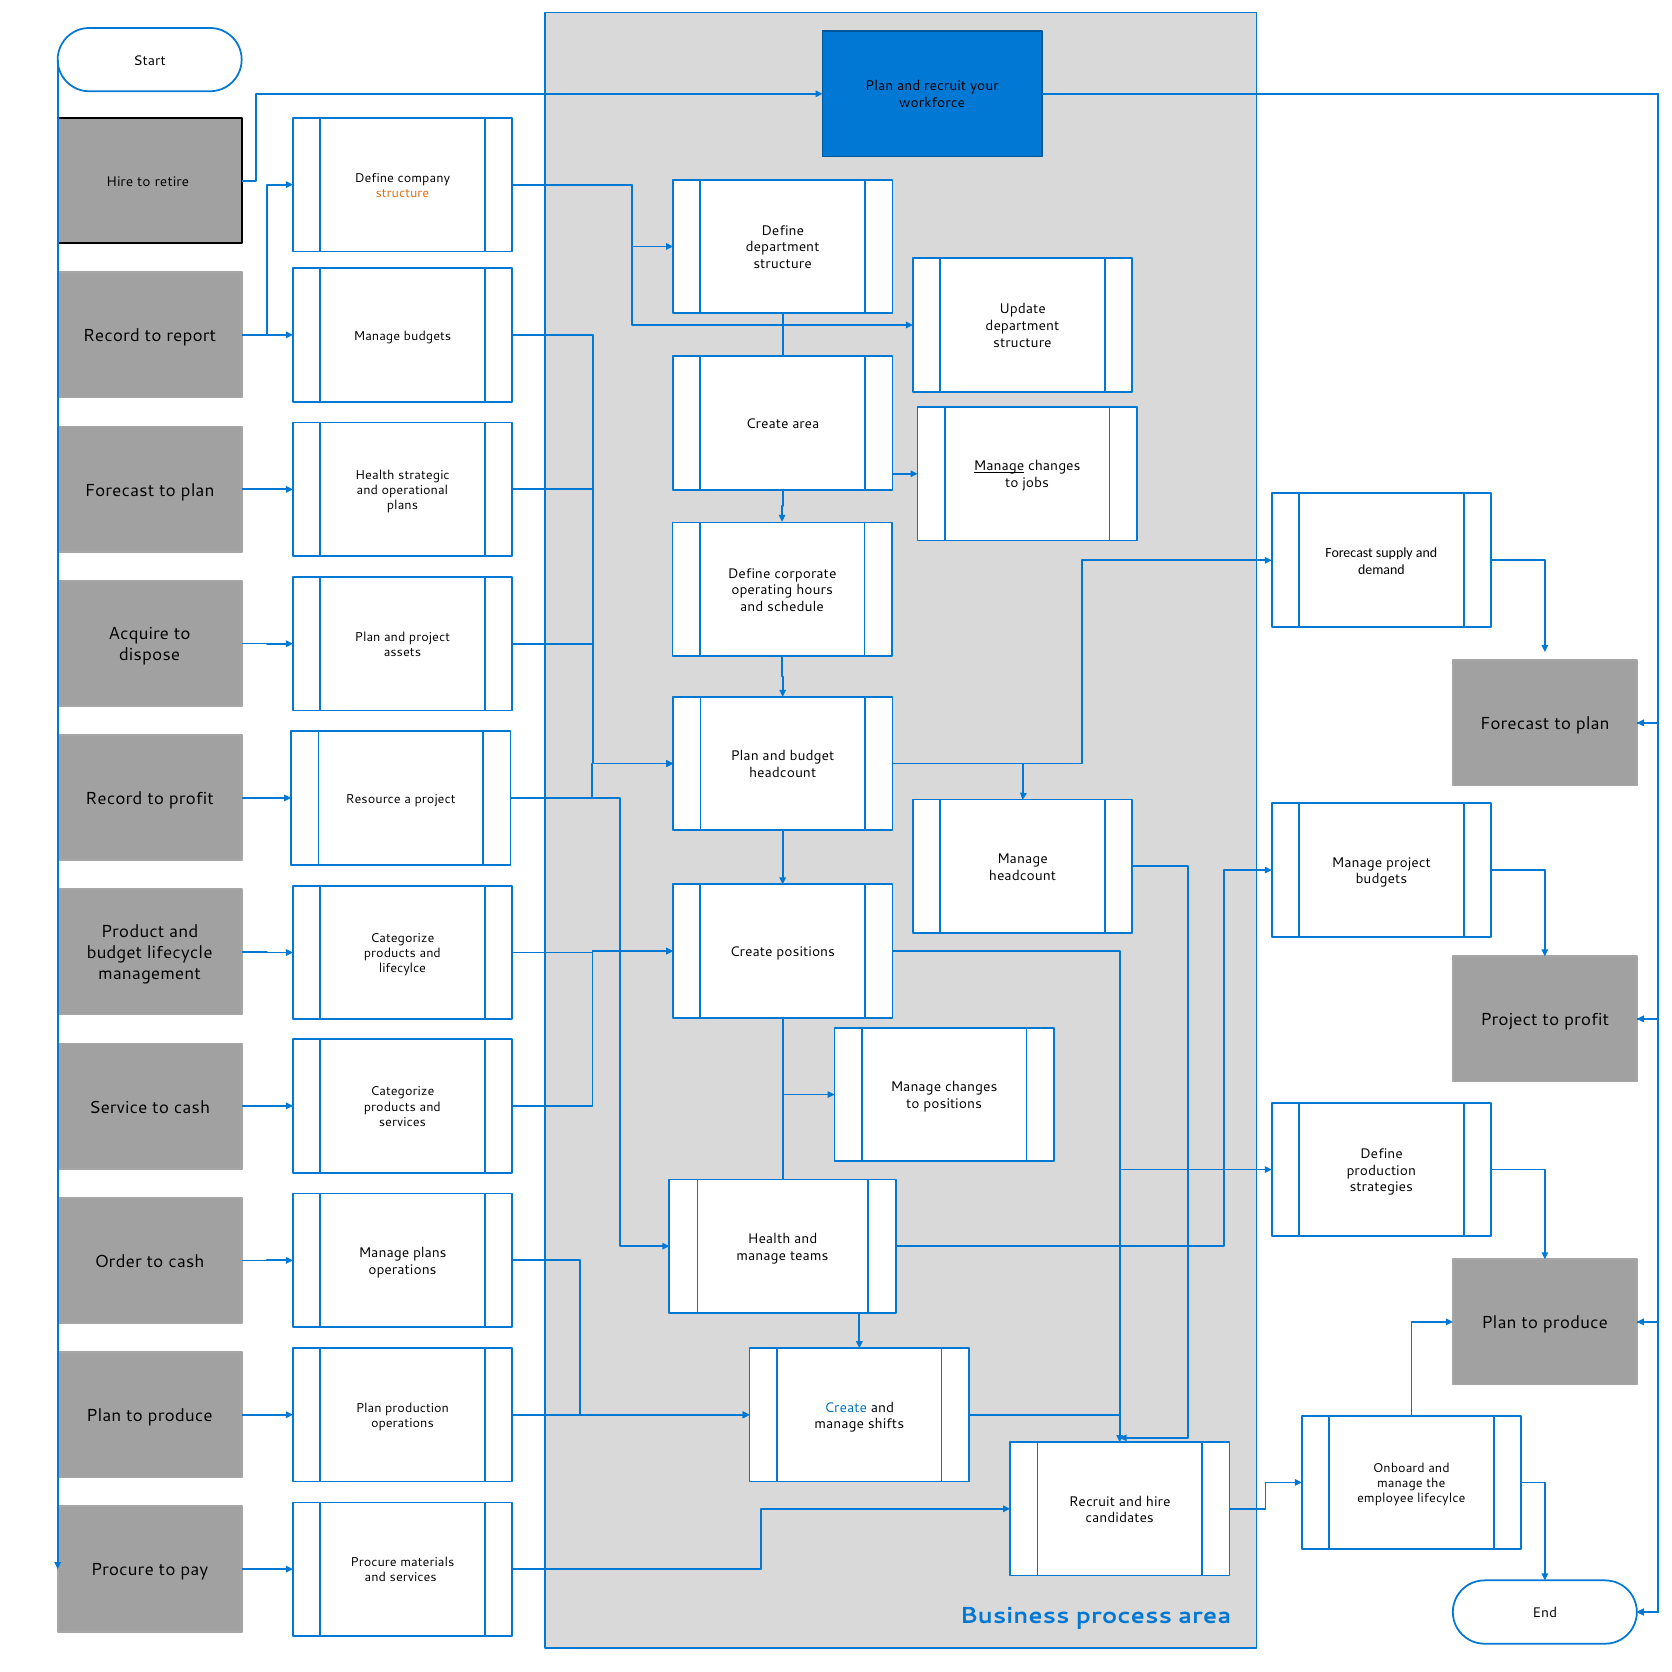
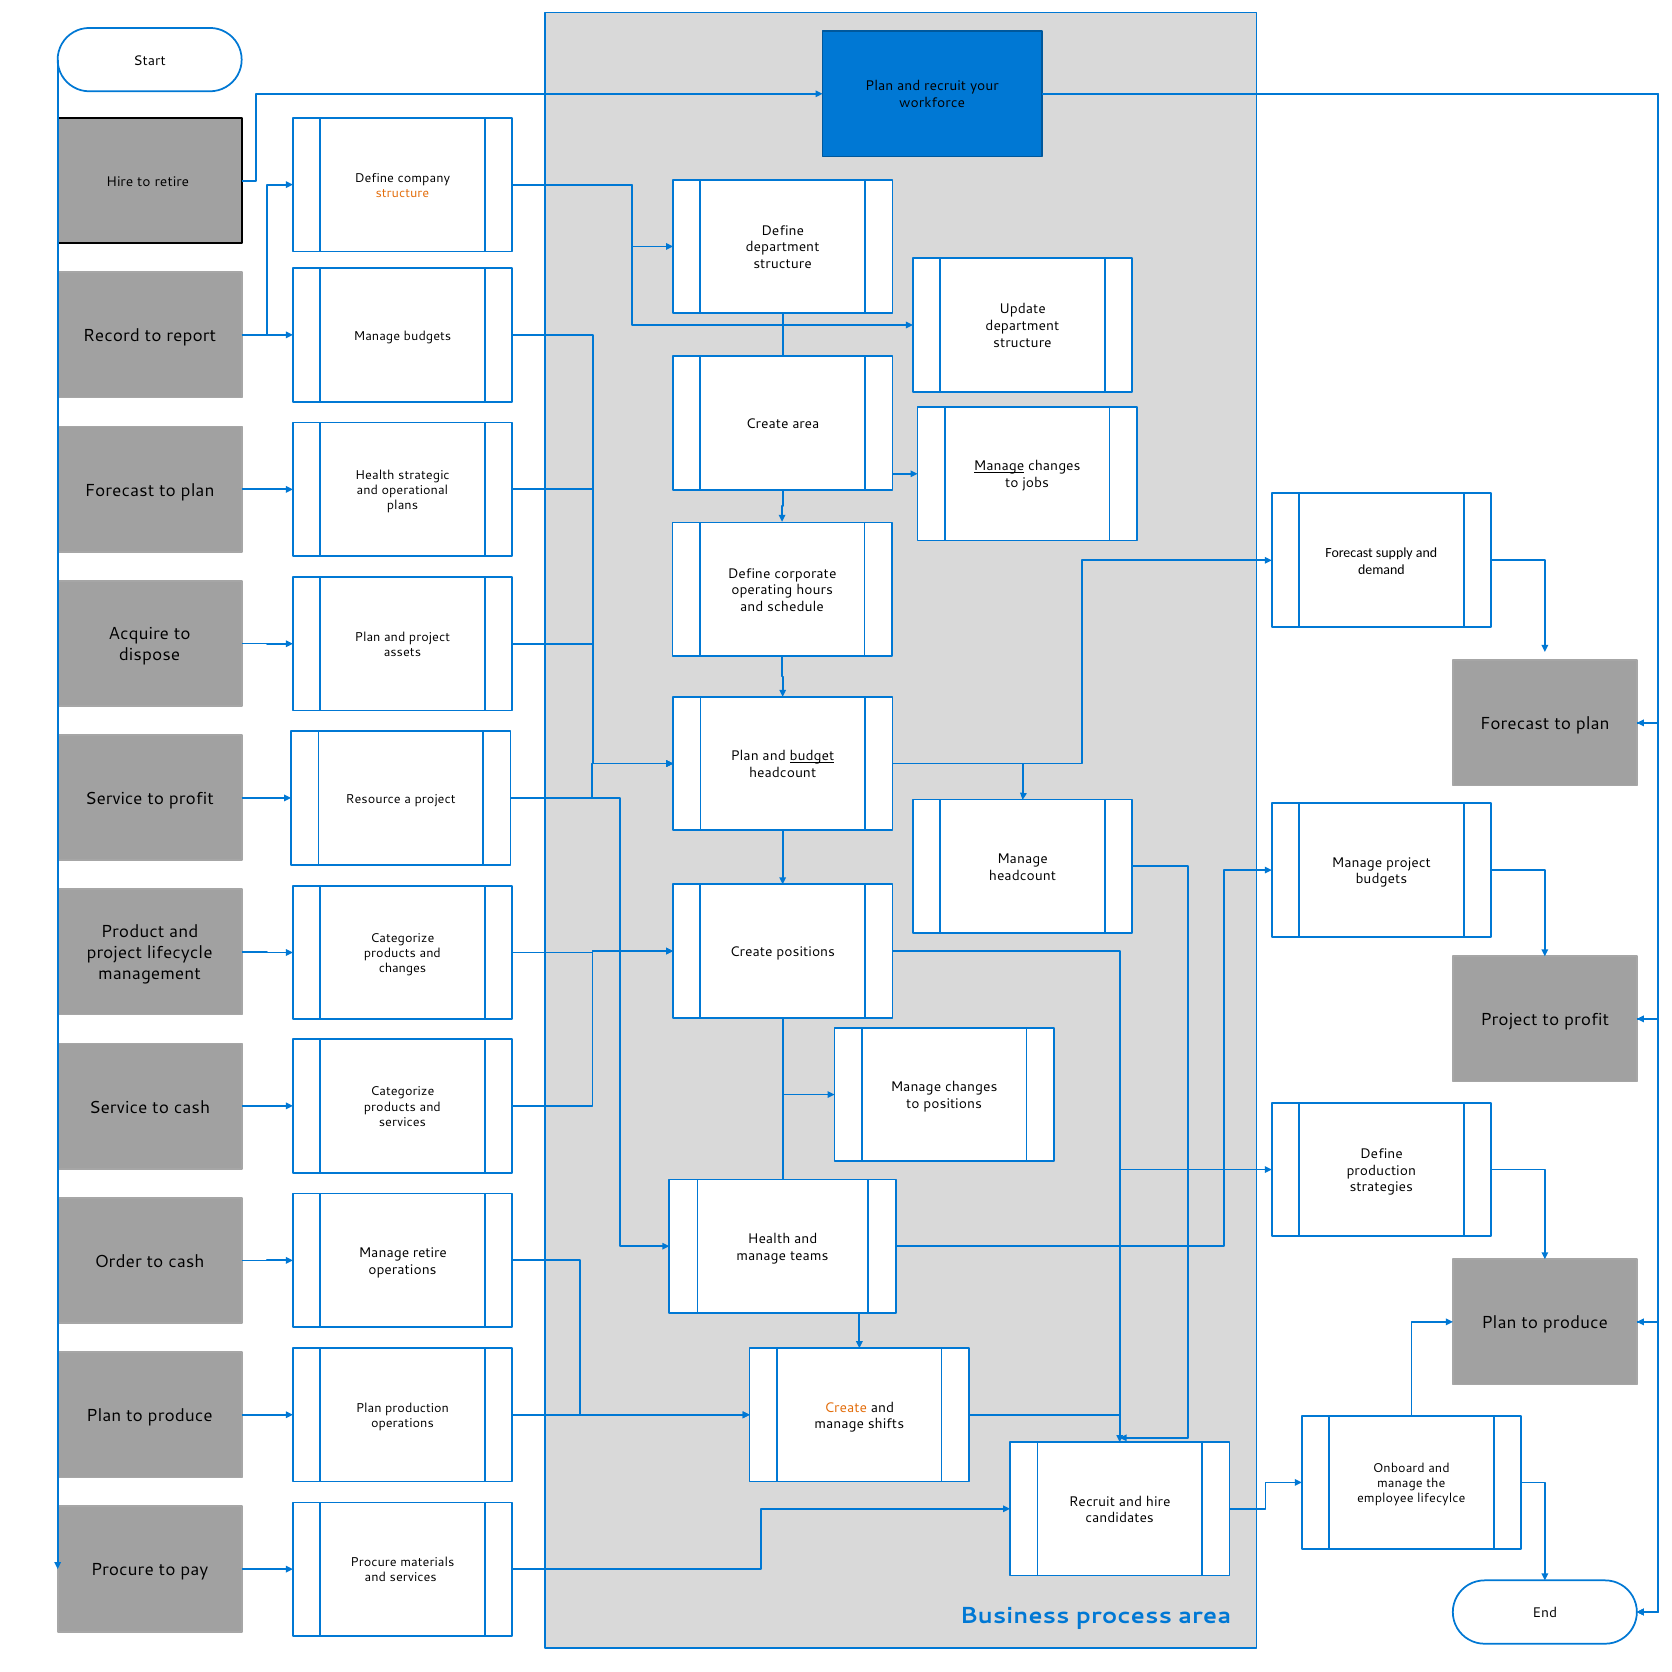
budget at (812, 756) underline: none -> present
Record at (114, 799): Record -> Service
budget at (114, 953): budget -> project
lifecylce at (402, 969): lifecylce -> changes
Manage plans: plans -> retire
Create at (846, 1407) colour: blue -> orange
